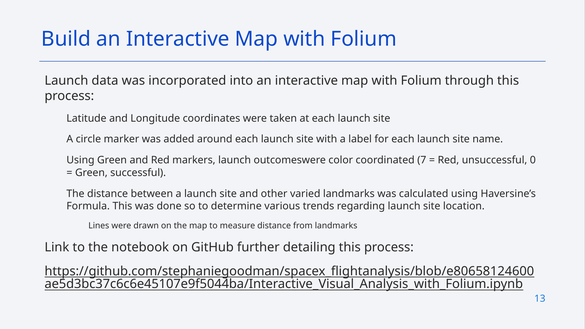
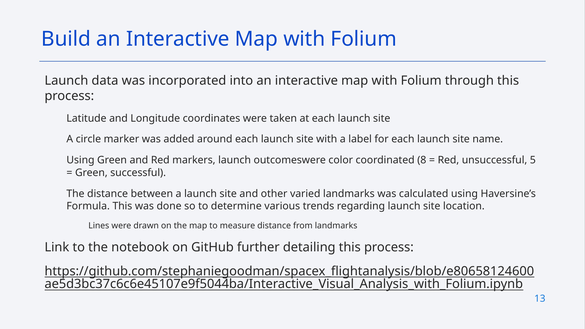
7: 7 -> 8
0: 0 -> 5
